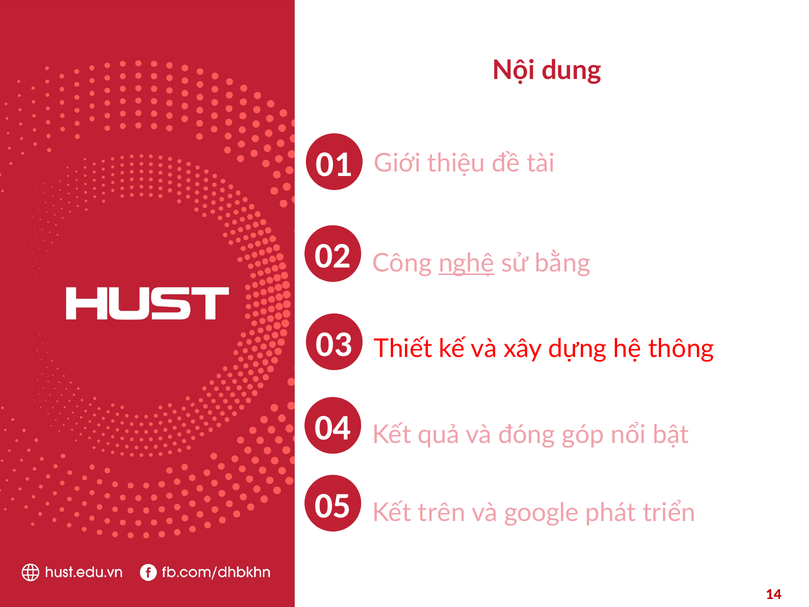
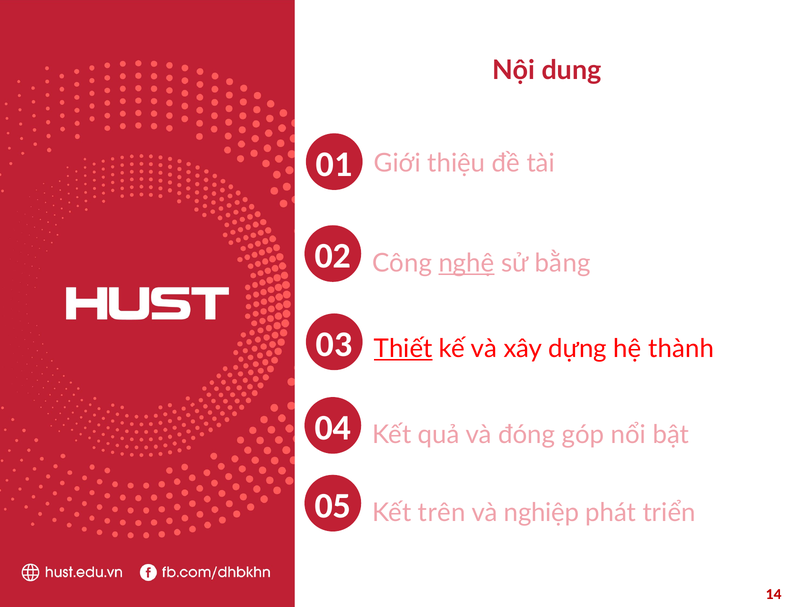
Thiết underline: none -> present
thông: thông -> thành
google: google -> nghiệp
